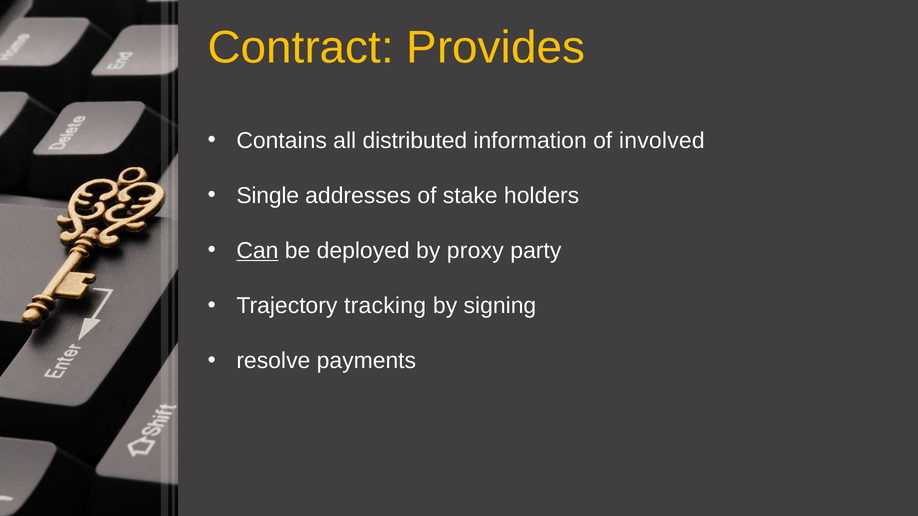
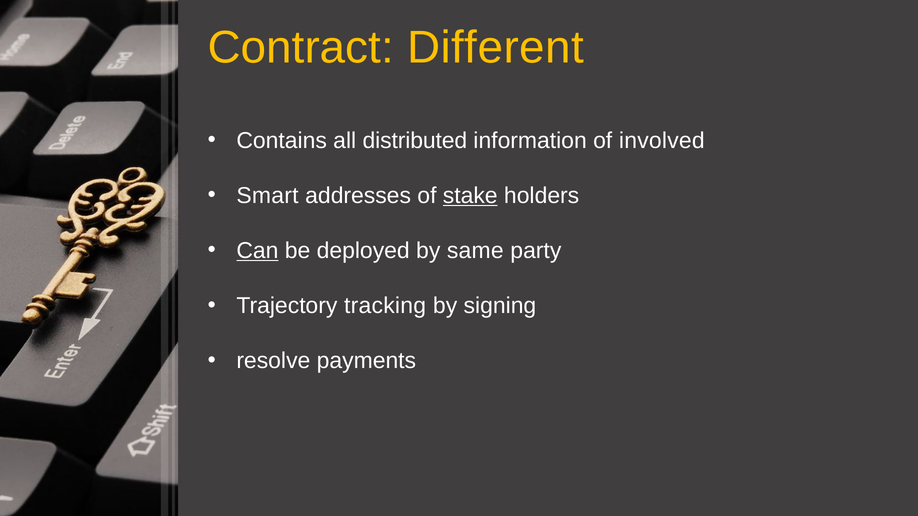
Provides: Provides -> Different
Single: Single -> Smart
stake underline: none -> present
proxy: proxy -> same
